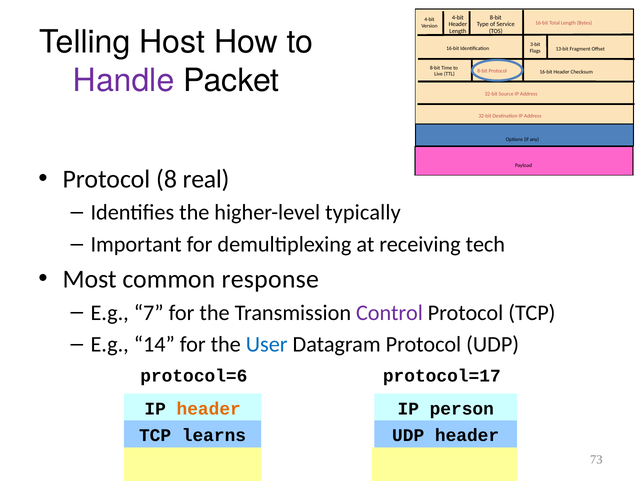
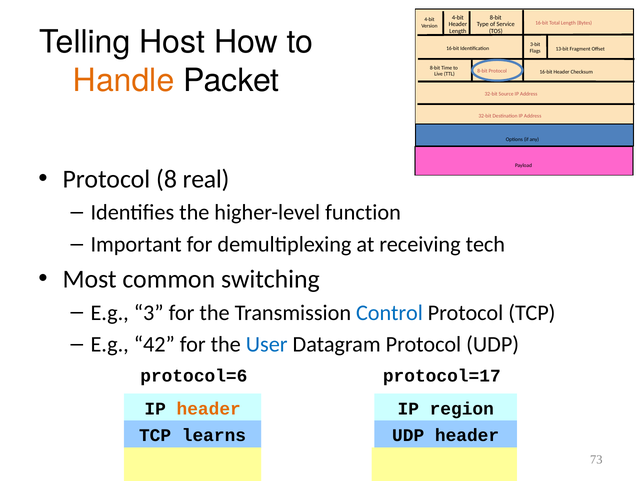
Handle colour: purple -> orange
typically: typically -> function
response: response -> switching
7: 7 -> 3
Control colour: purple -> blue
14: 14 -> 42
person: person -> region
